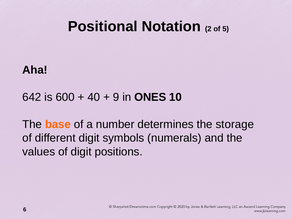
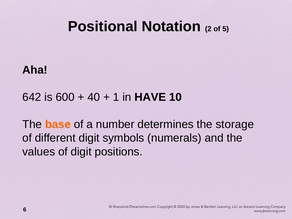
9: 9 -> 1
ONES: ONES -> HAVE
